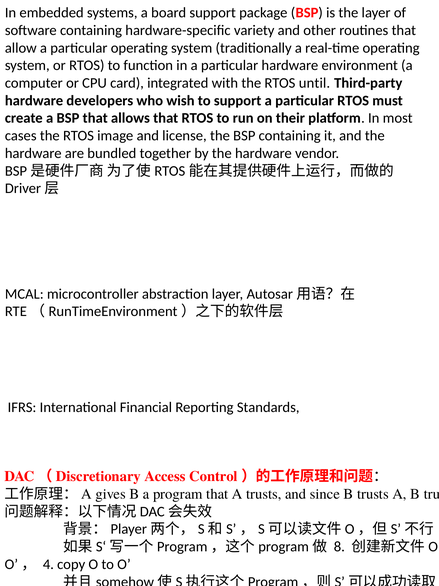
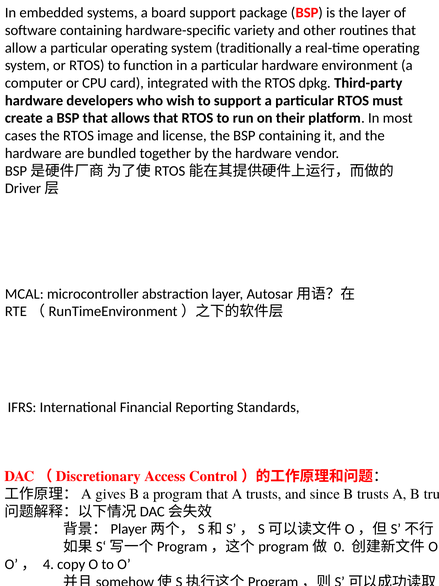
until: until -> dpkg
8: 8 -> 0
